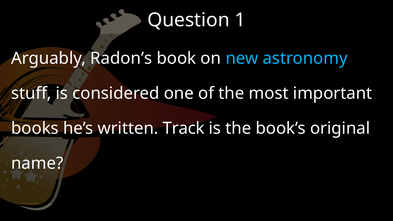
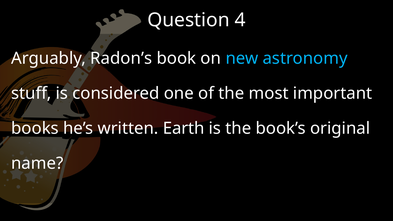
1: 1 -> 4
Track: Track -> Earth
